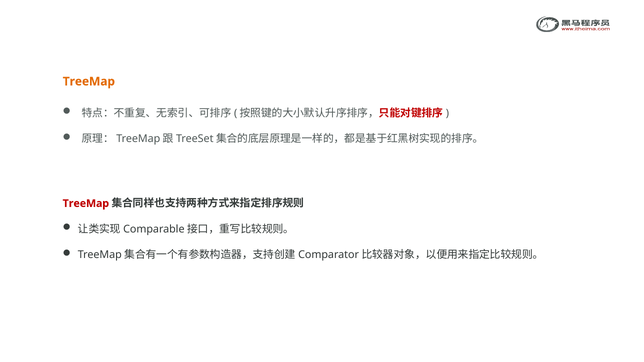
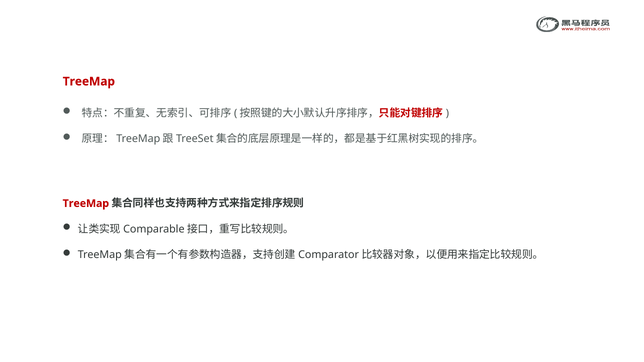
TreeMap at (89, 81) colour: orange -> red
